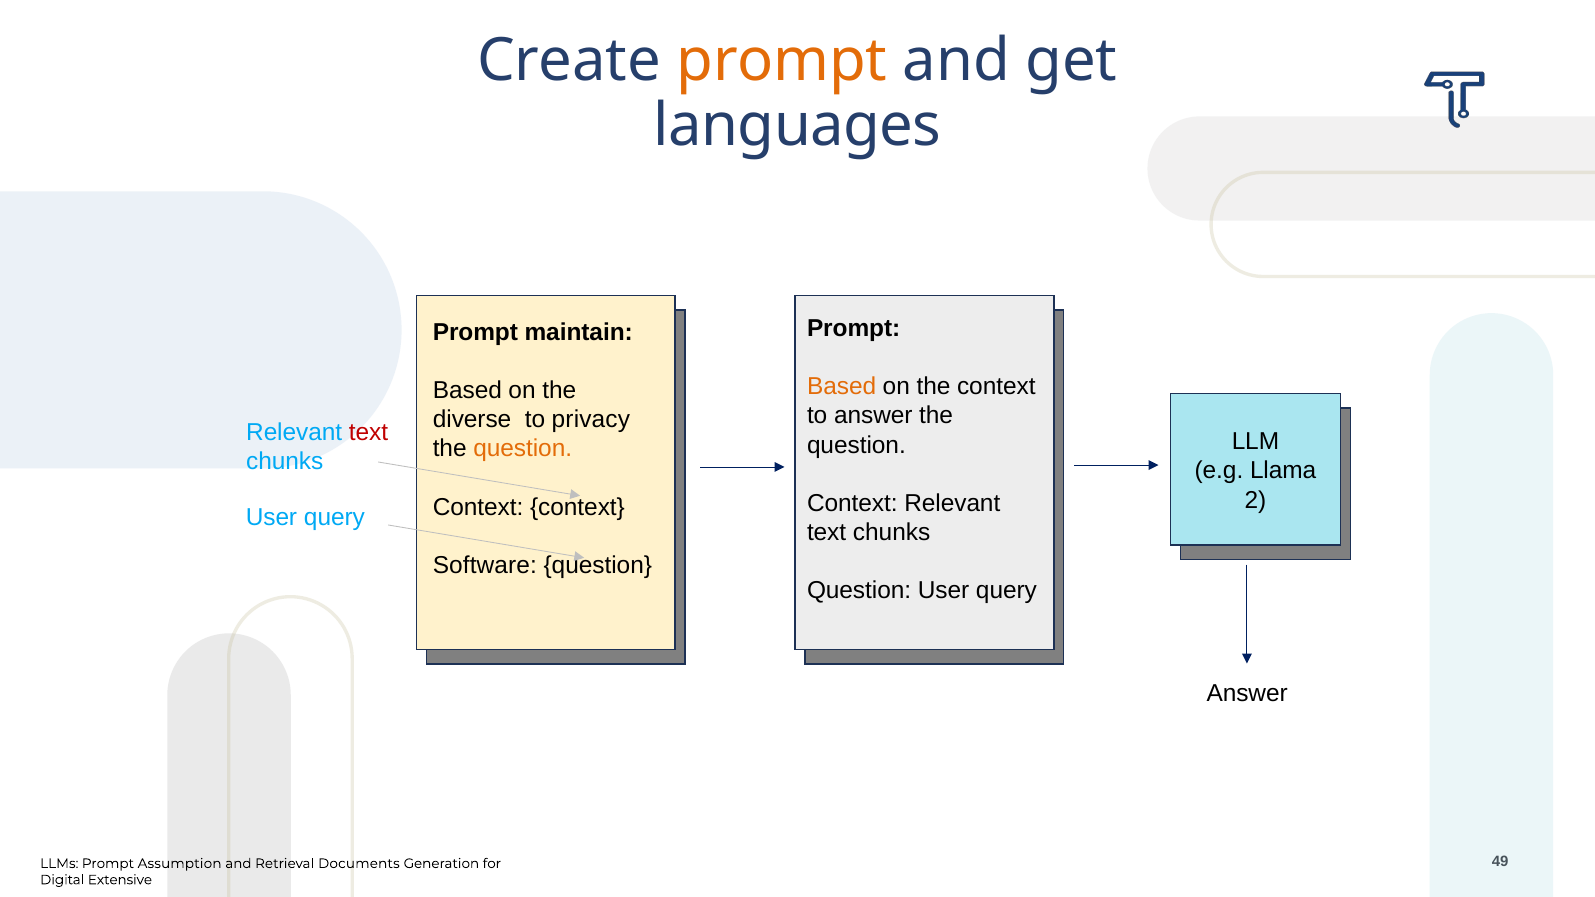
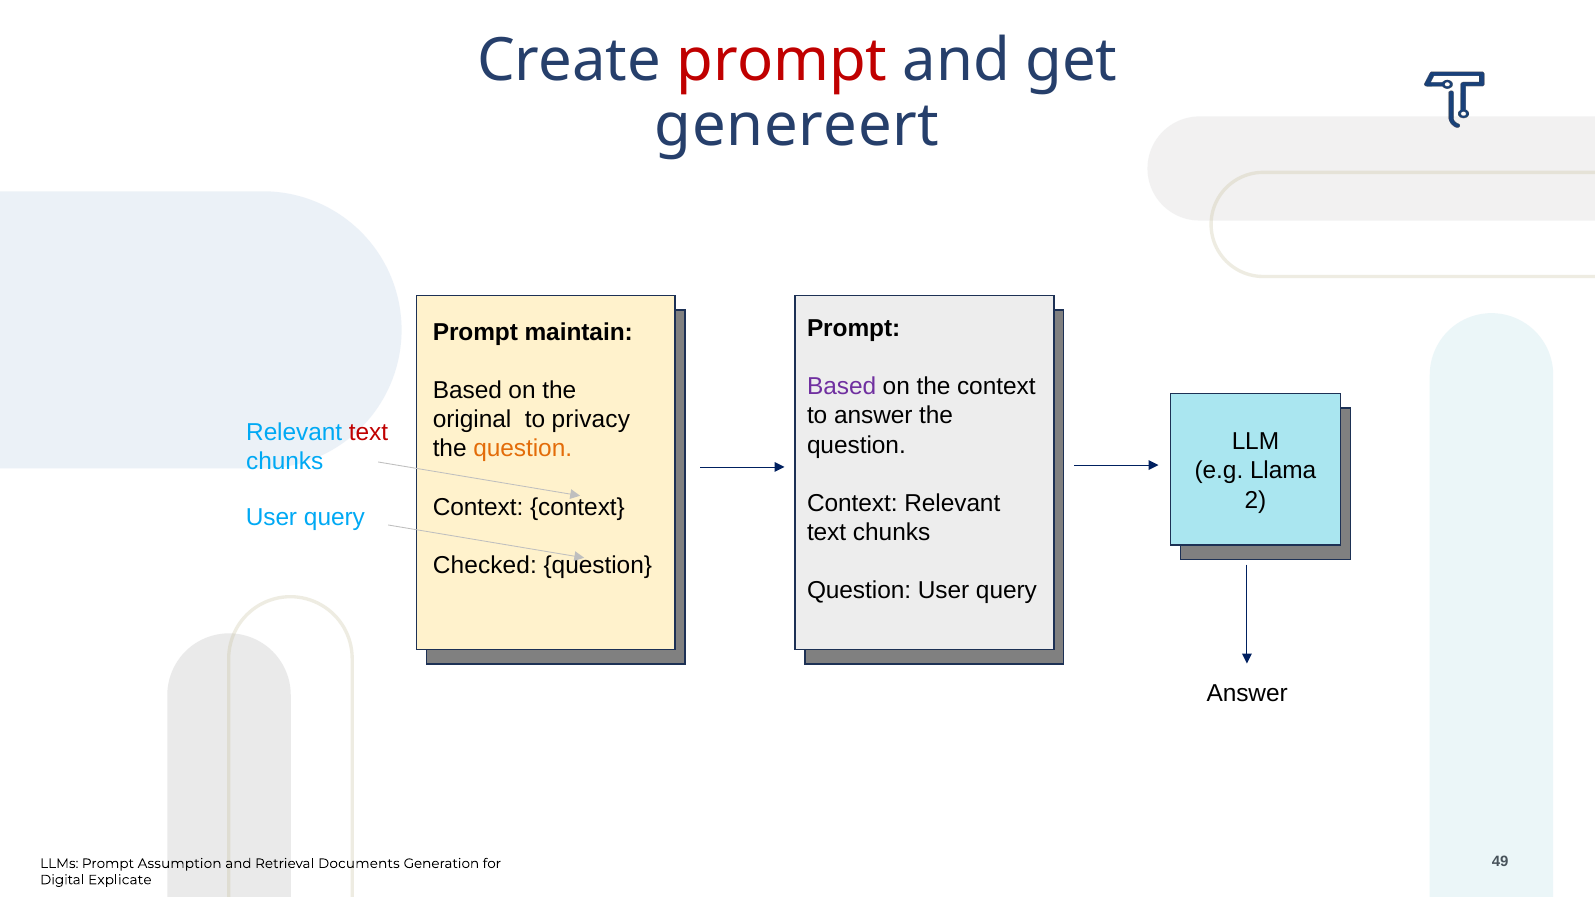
prompt at (782, 61) colour: orange -> red
languages: languages -> genereert
Based at (842, 387) colour: orange -> purple
diverse: diverse -> original
Software: Software -> Checked
Extensive: Extensive -> Explicate
